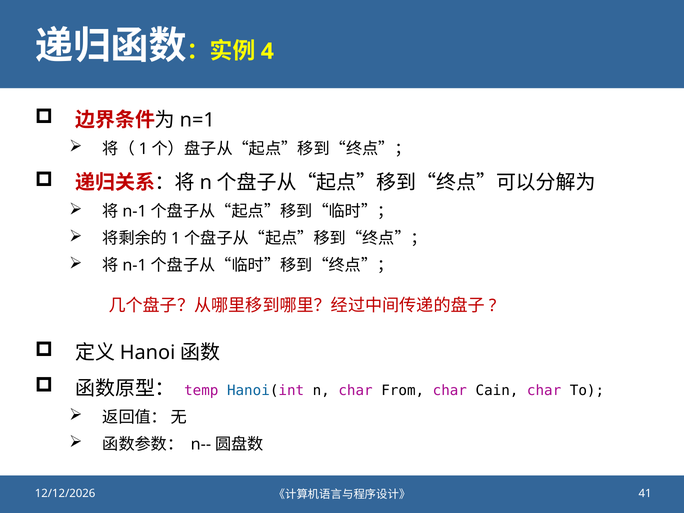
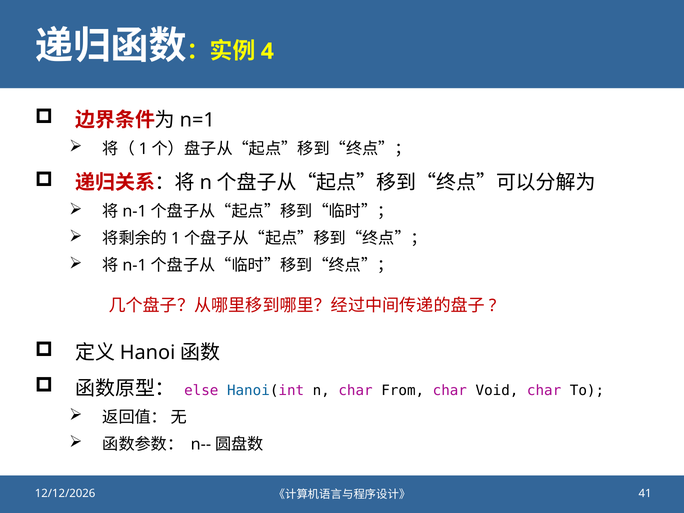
temp: temp -> else
Cain: Cain -> Void
